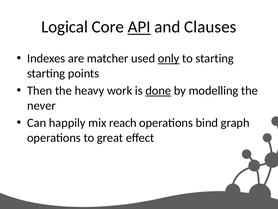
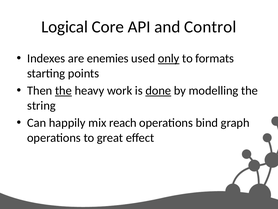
API underline: present -> none
Clauses: Clauses -> Control
matcher: matcher -> enemies
to starting: starting -> formats
the at (63, 90) underline: none -> present
never: never -> string
